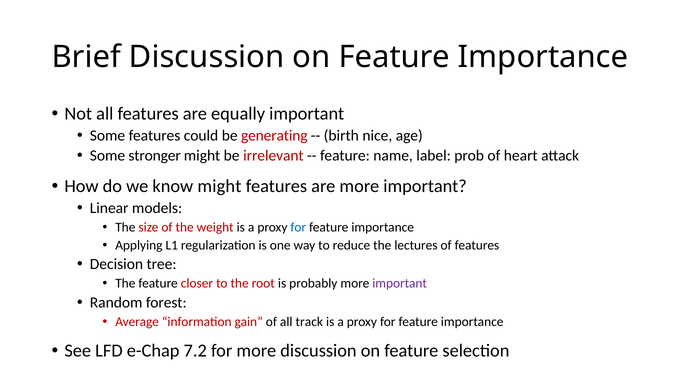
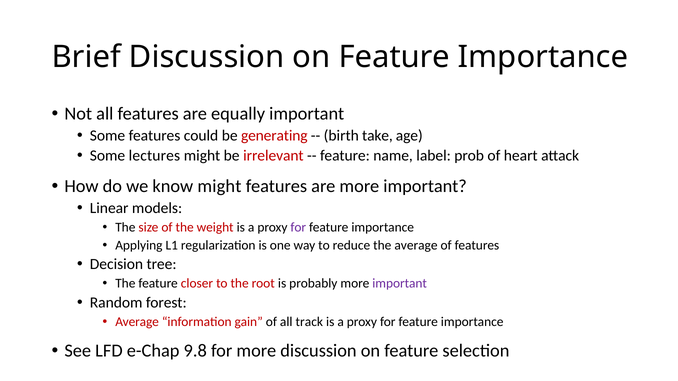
nice: nice -> take
stronger: stronger -> lectures
for at (298, 227) colour: blue -> purple
the lectures: lectures -> average
7.2: 7.2 -> 9.8
